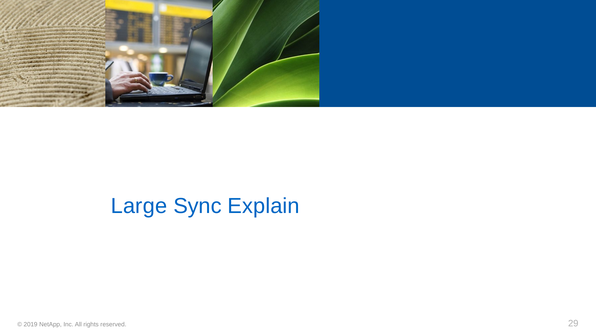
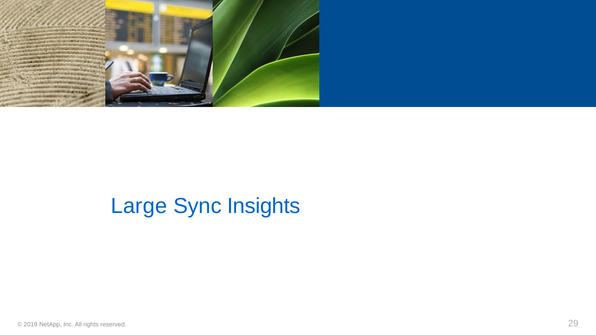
Explain: Explain -> Insights
